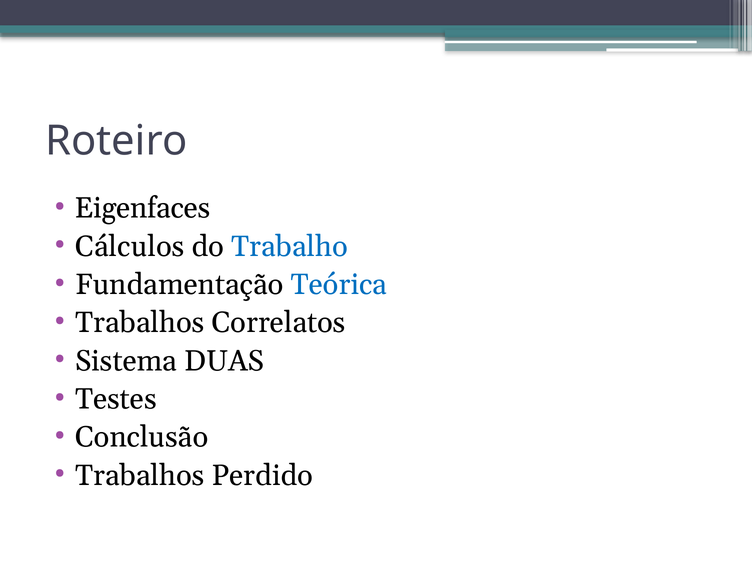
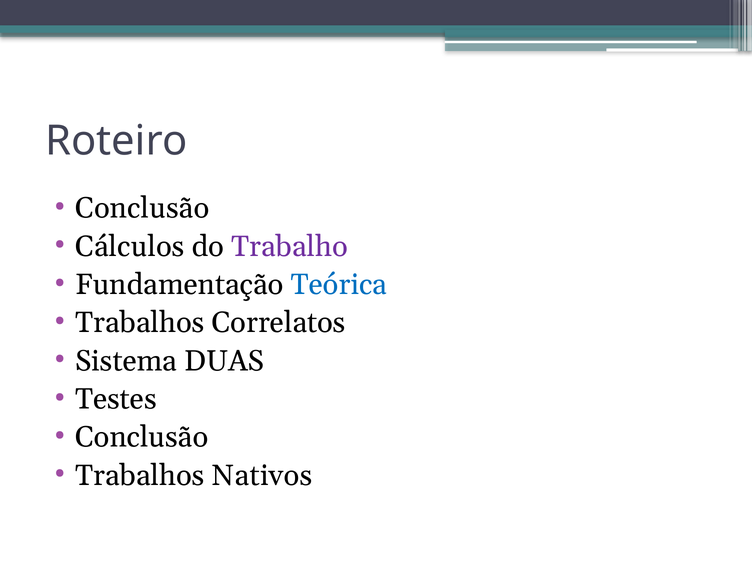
Eigenfaces at (142, 208): Eigenfaces -> Conclusão
Trabalho colour: blue -> purple
Perdido: Perdido -> Nativos
